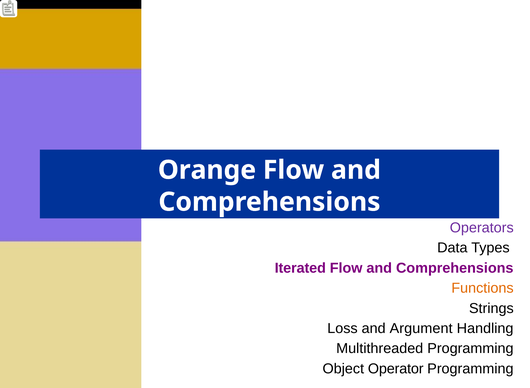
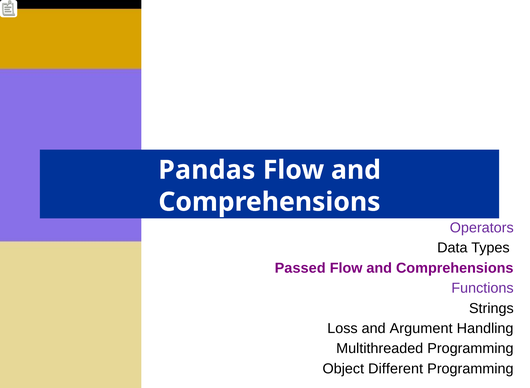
Orange: Orange -> Pandas
Iterated: Iterated -> Passed
Functions colour: orange -> purple
Operator: Operator -> Different
